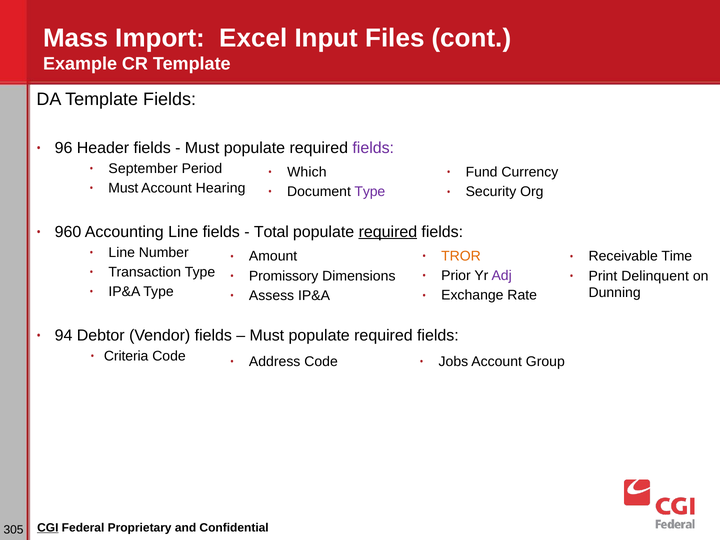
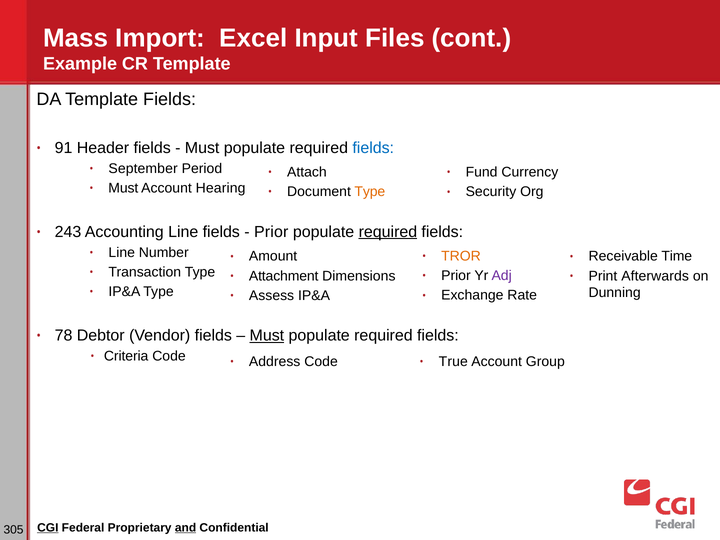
96: 96 -> 91
fields at (373, 148) colour: purple -> blue
Which: Which -> Attach
Type at (370, 192) colour: purple -> orange
960: 960 -> 243
Total at (271, 232): Total -> Prior
Promissory: Promissory -> Attachment
Delinquent: Delinquent -> Afterwards
94: 94 -> 78
Must at (267, 335) underline: none -> present
Jobs: Jobs -> True
and underline: none -> present
